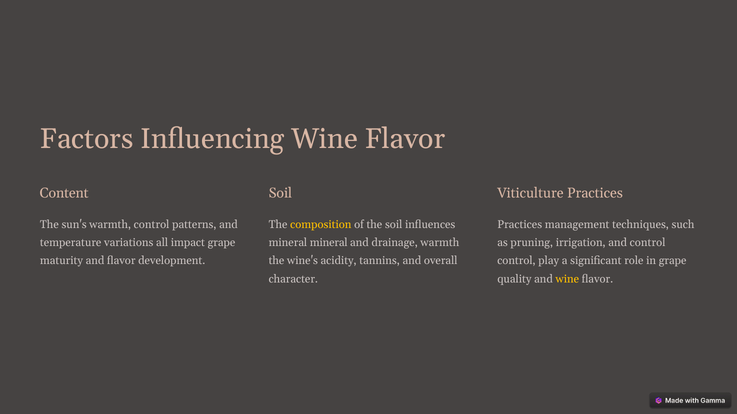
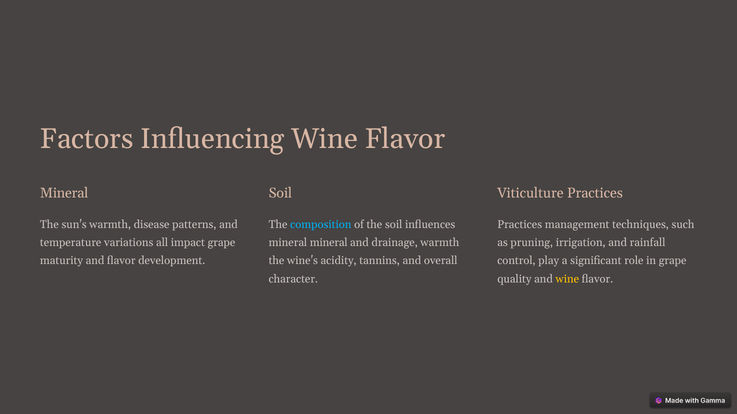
Content at (64, 193): Content -> Mineral
warmth control: control -> disease
composition colour: yellow -> light blue
and control: control -> rainfall
